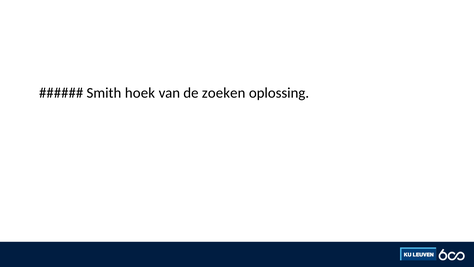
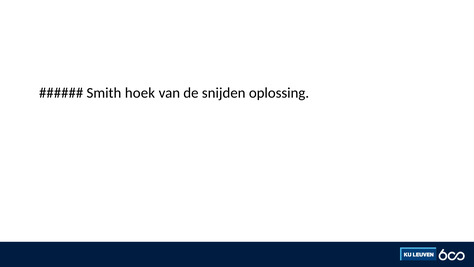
zoeken: zoeken -> snijden
